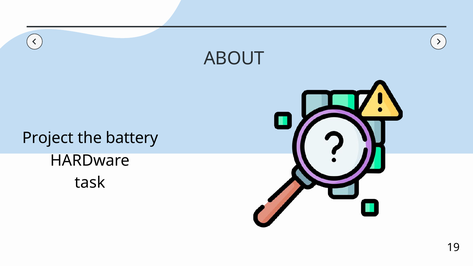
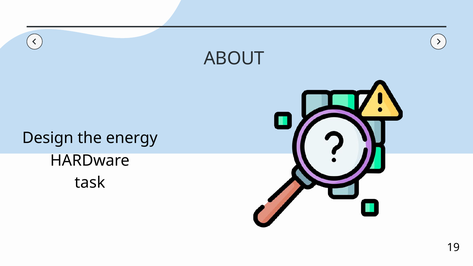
Project: Project -> Design
battery: battery -> energy
